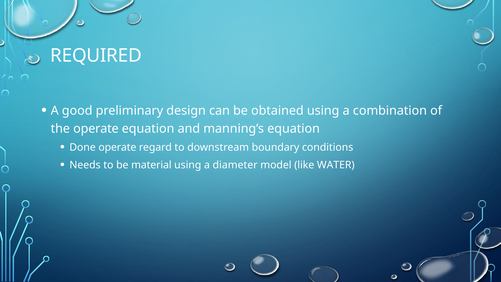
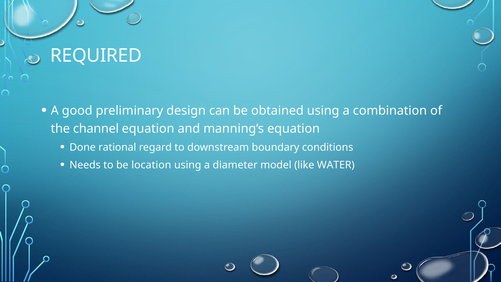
the operate: operate -> channel
Done operate: operate -> rational
material: material -> location
